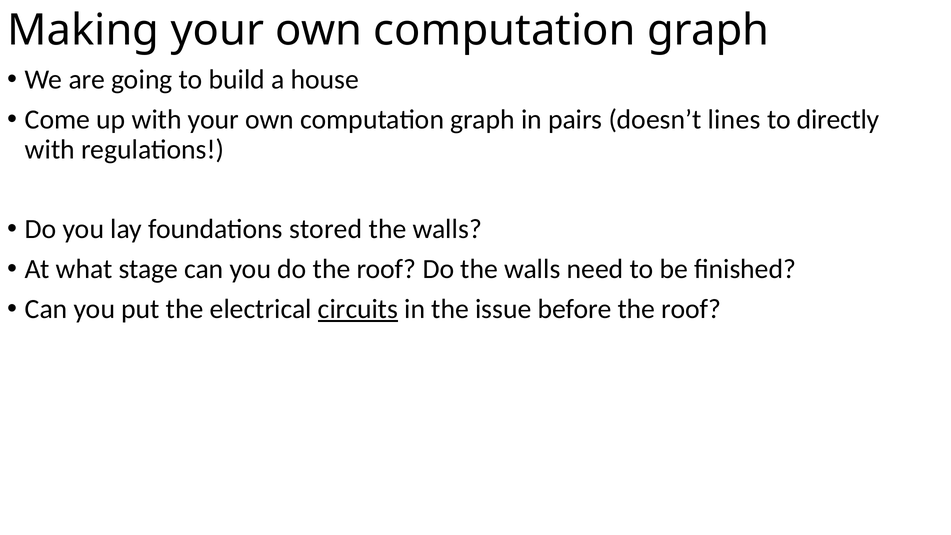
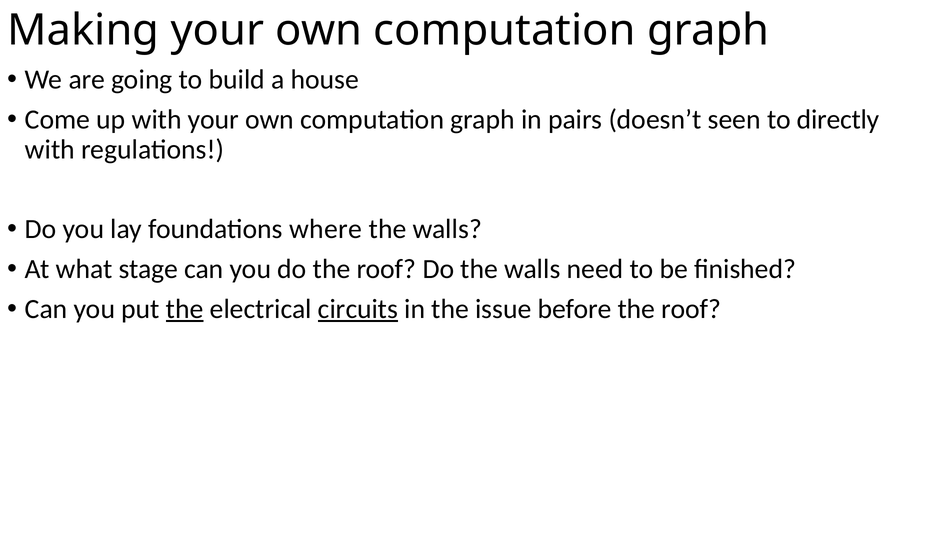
lines: lines -> seen
stored: stored -> where
the at (185, 309) underline: none -> present
